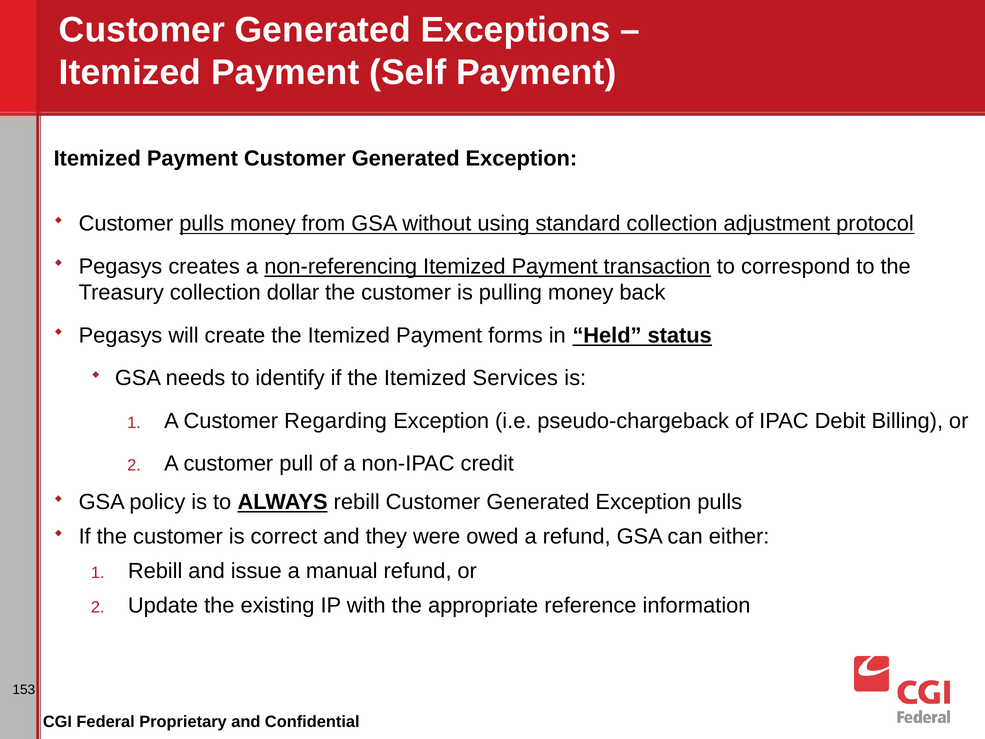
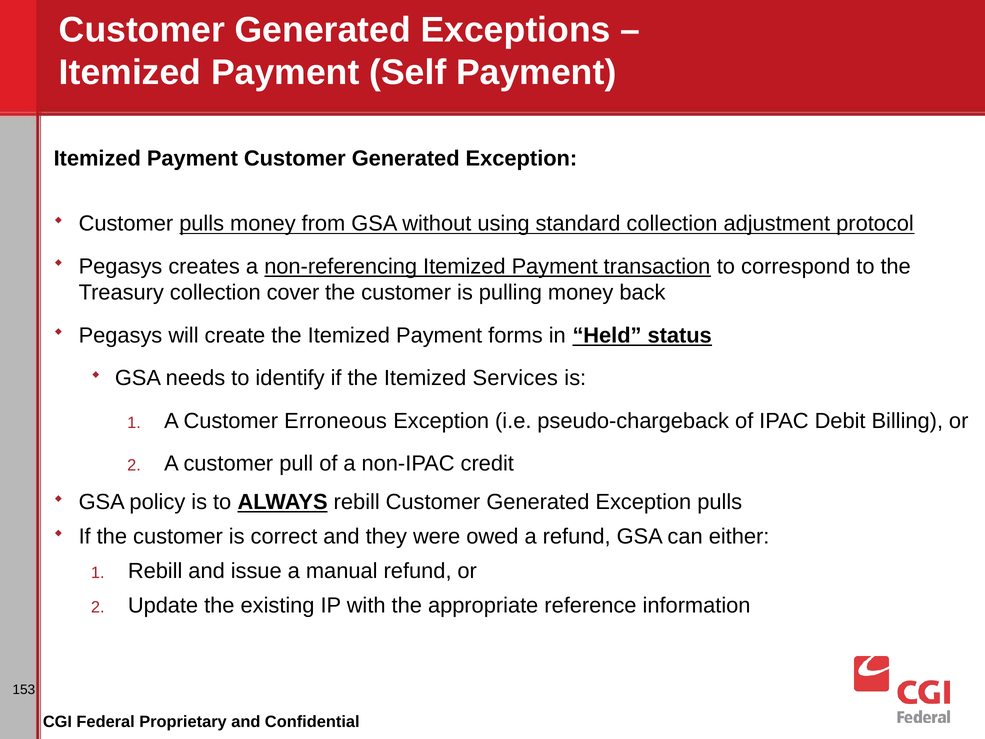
dollar: dollar -> cover
Regarding: Regarding -> Erroneous
